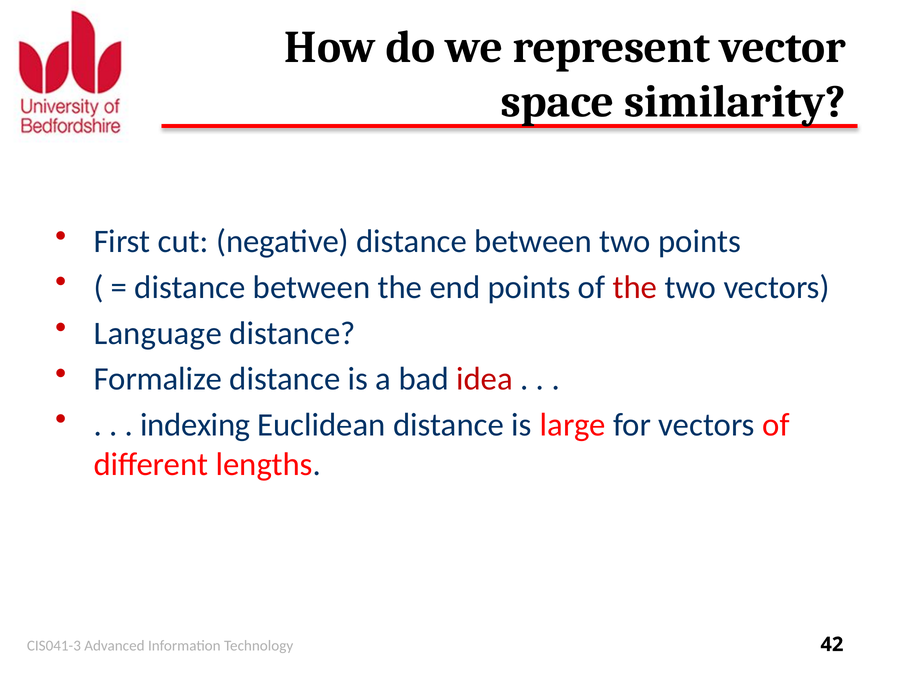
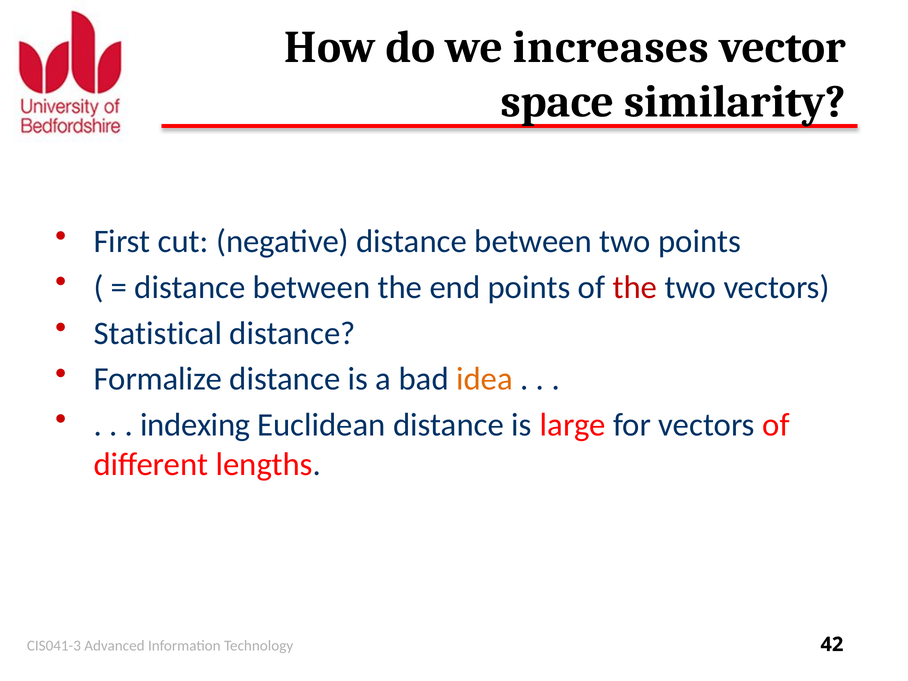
represent: represent -> increases
Language: Language -> Statistical
idea colour: red -> orange
